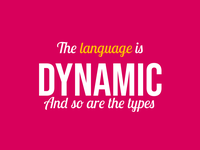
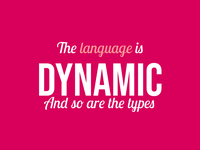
language colour: yellow -> pink
